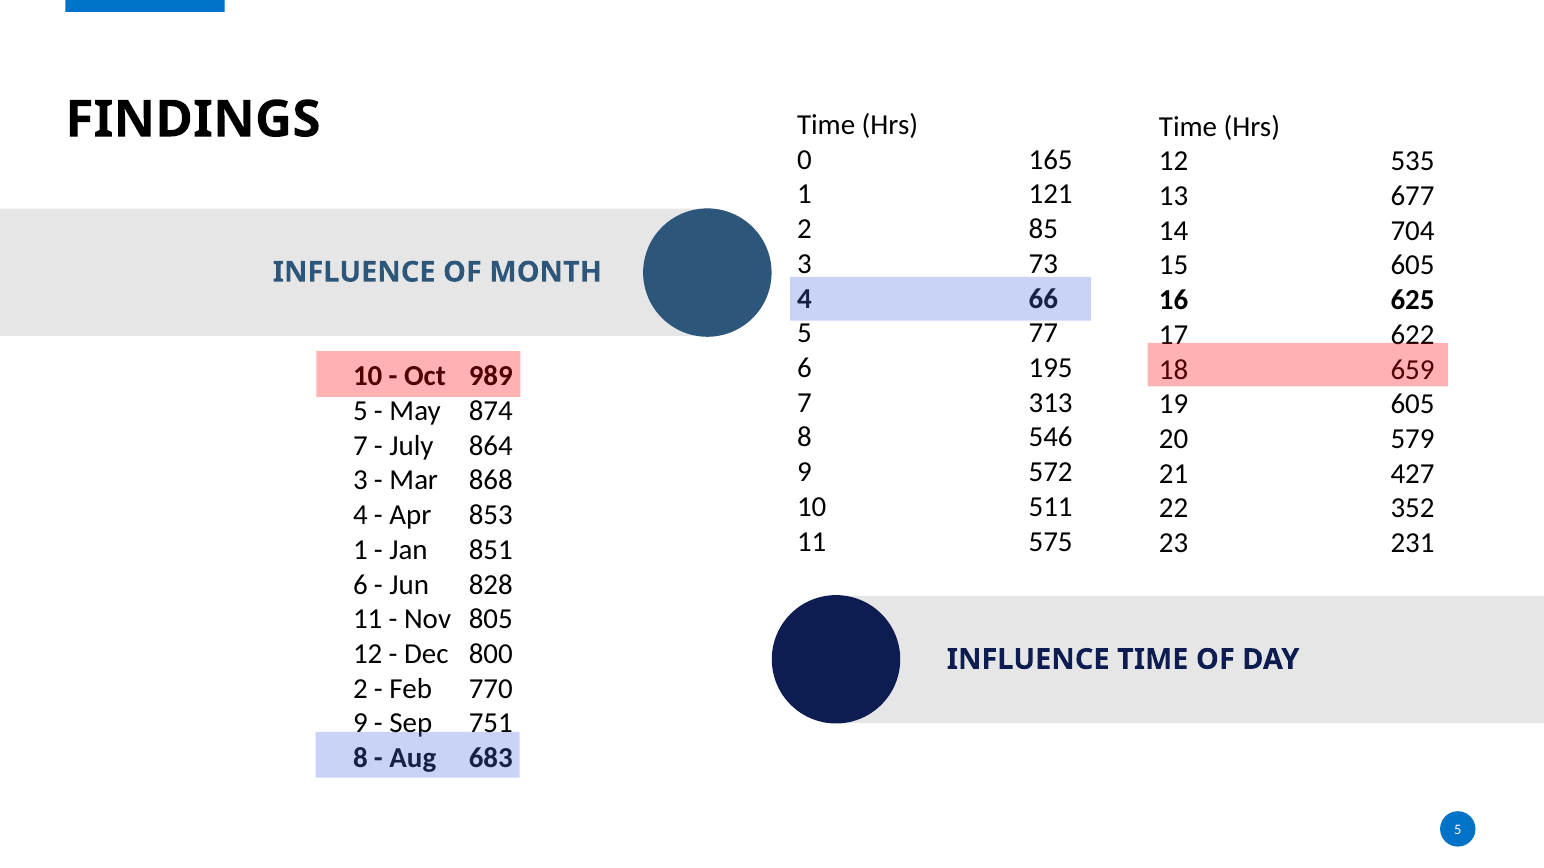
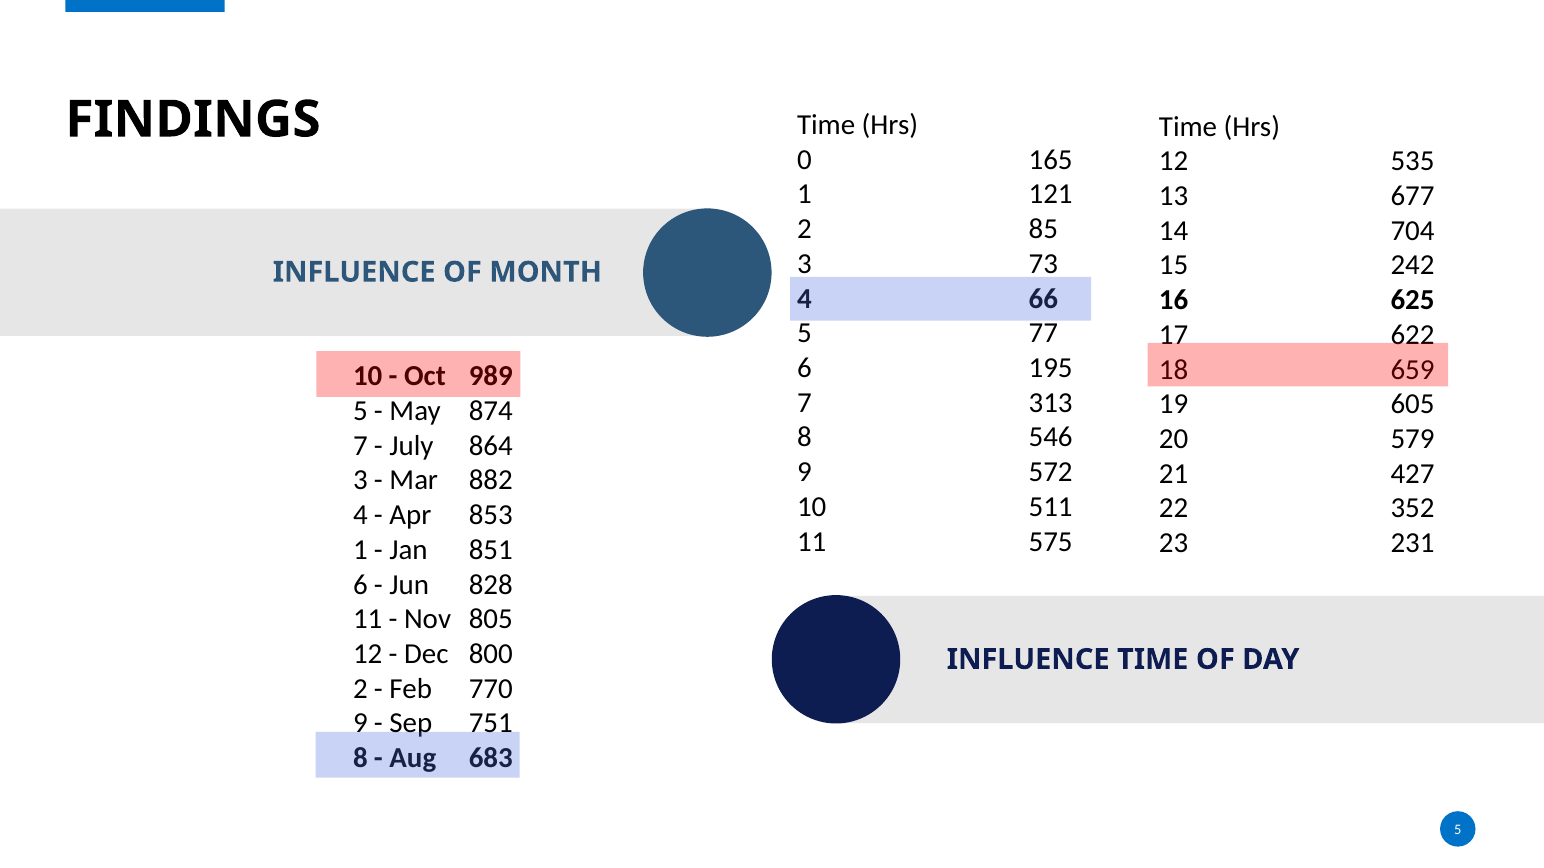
15 605: 605 -> 242
868: 868 -> 882
